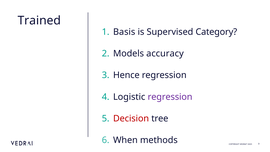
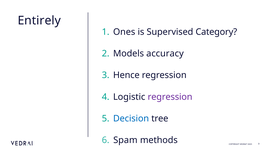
Trained: Trained -> Entirely
Basis: Basis -> Ones
Decision colour: red -> blue
When: When -> Spam
